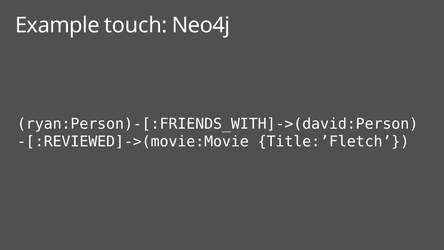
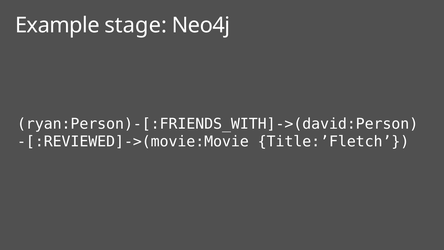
touch: touch -> stage
